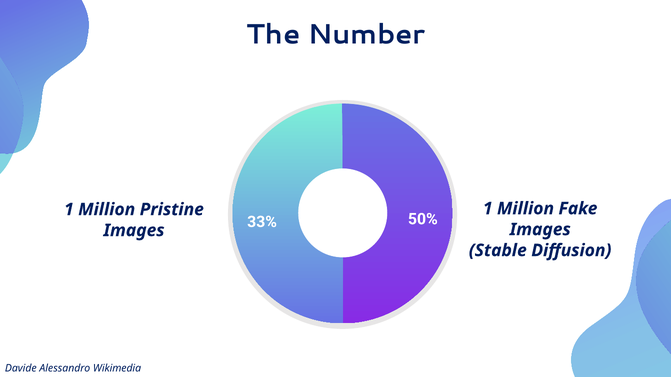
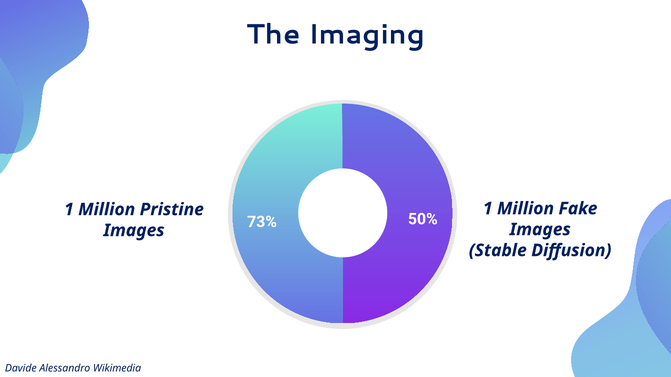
Number: Number -> Imaging
33%: 33% -> 73%
